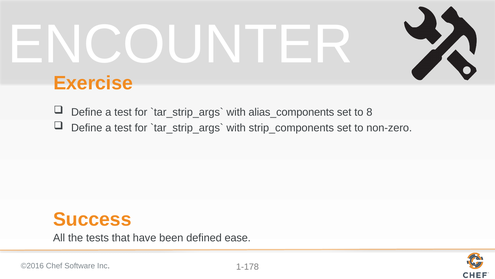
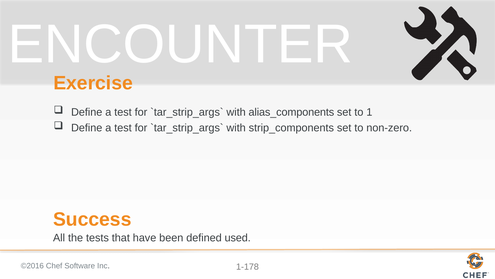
8: 8 -> 1
ease: ease -> used
